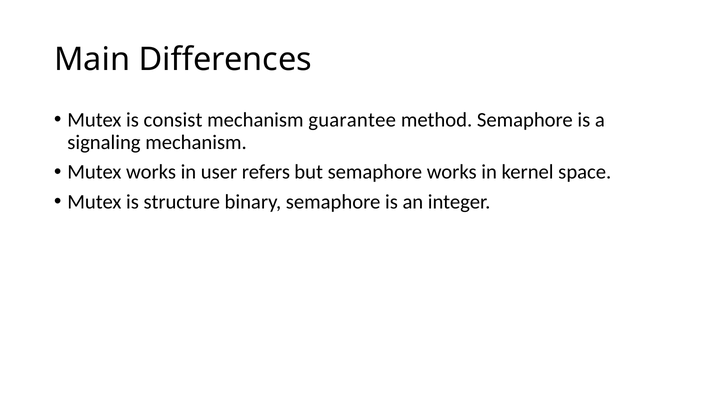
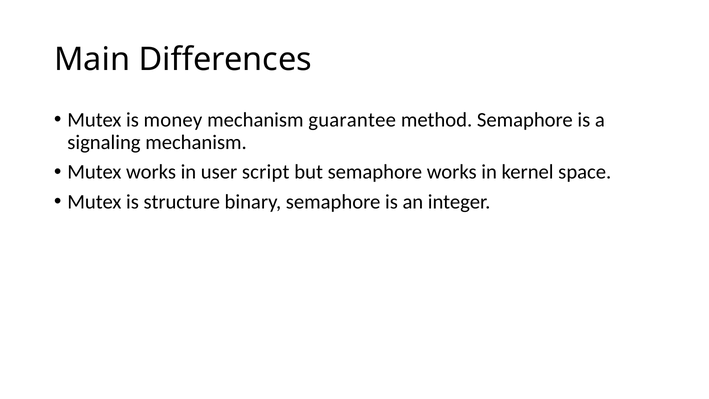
consist: consist -> money
refers: refers -> script
